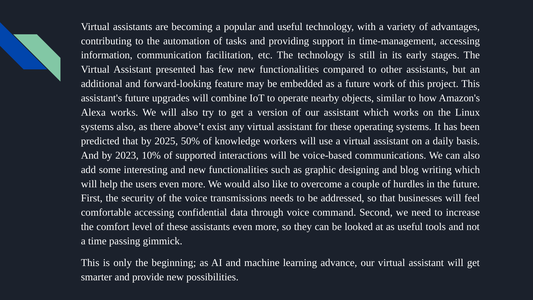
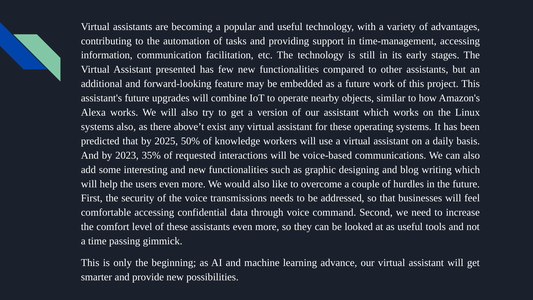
10%: 10% -> 35%
supported: supported -> requested
